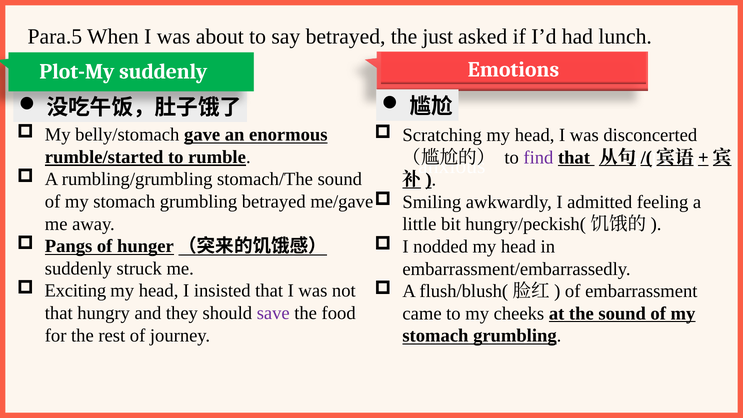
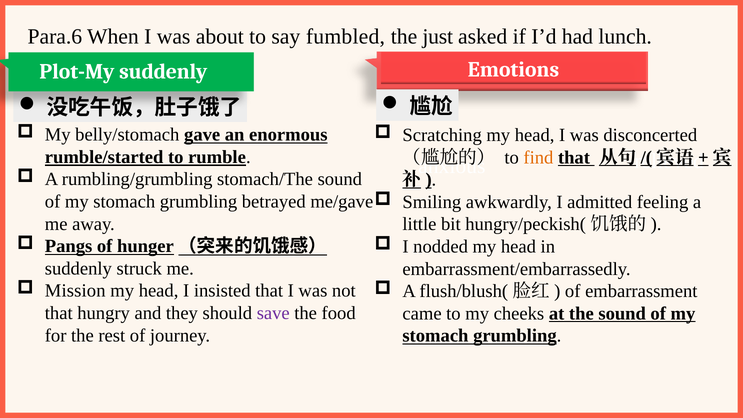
Para.5: Para.5 -> Para.6
say betrayed: betrayed -> fumbled
find colour: purple -> orange
Exciting: Exciting -> Mission
